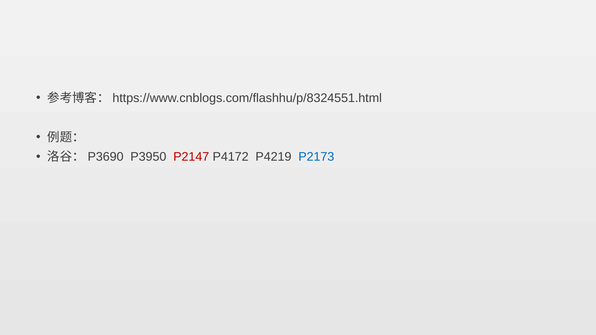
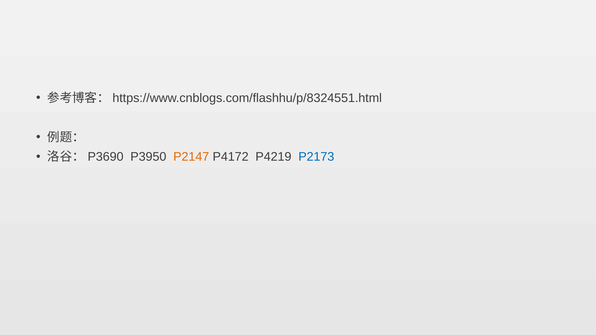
P2147 colour: red -> orange
